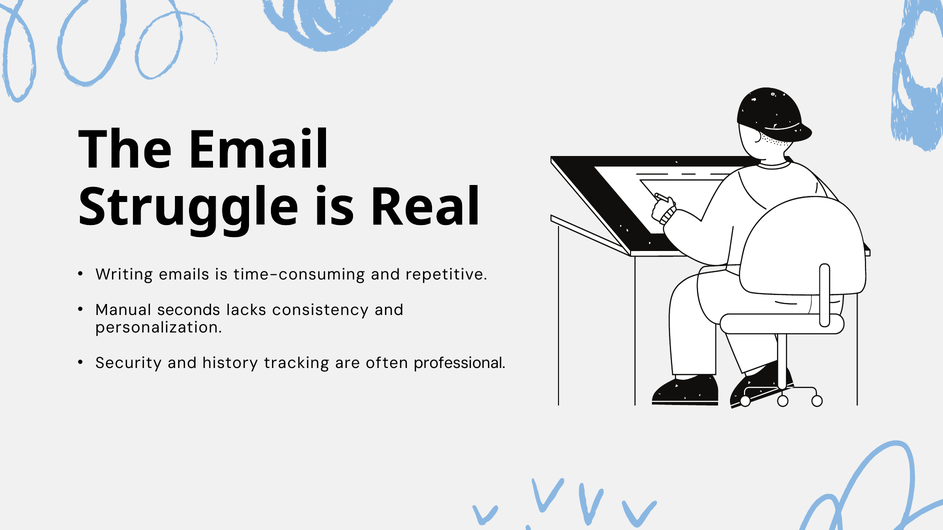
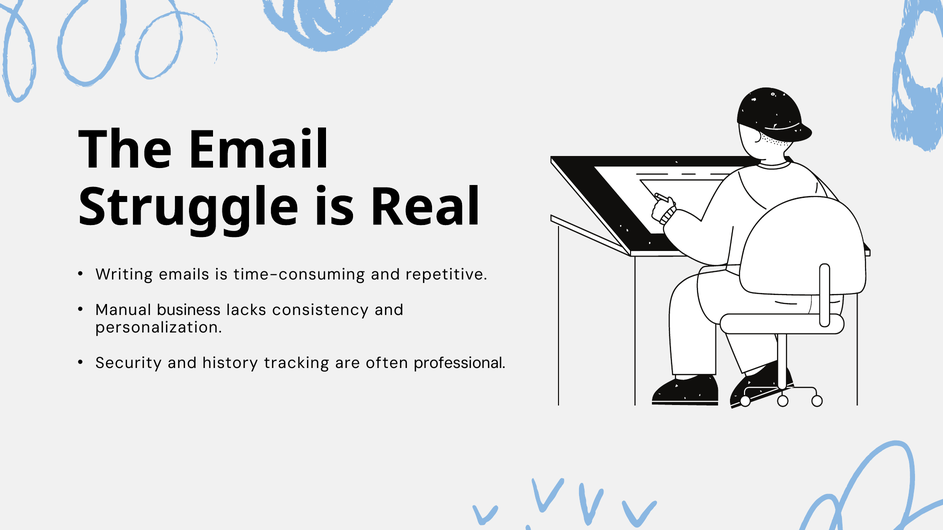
seconds: seconds -> business
